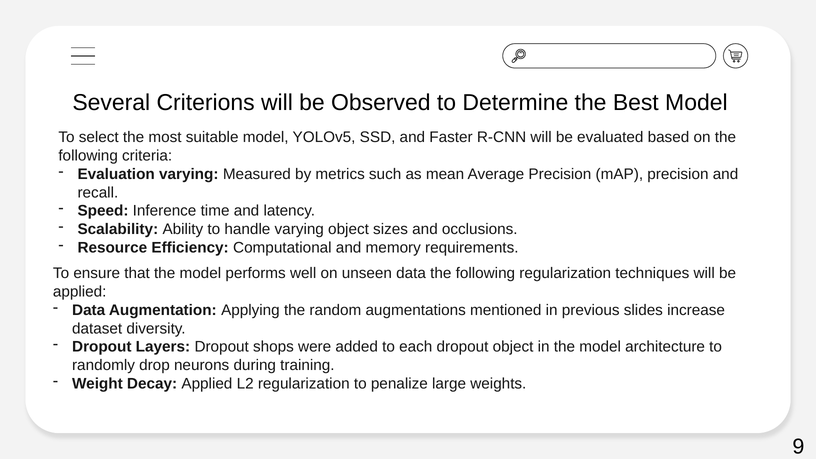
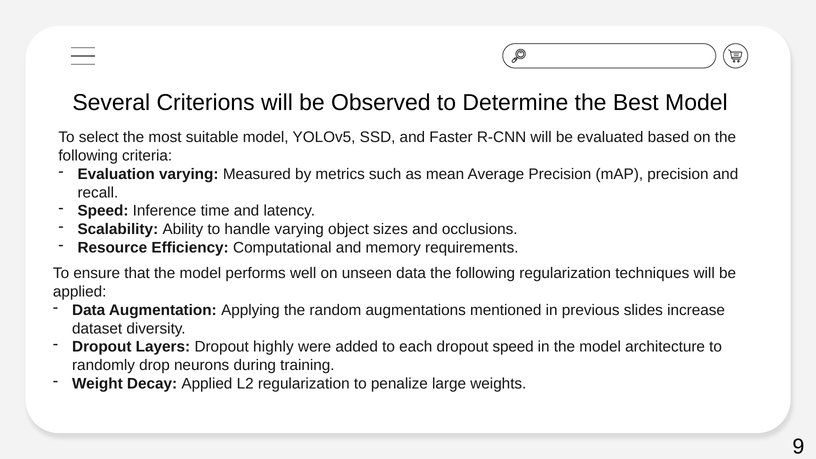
shops: shops -> highly
dropout object: object -> speed
